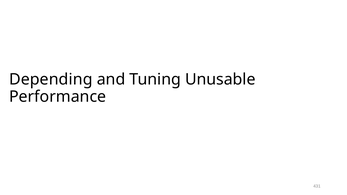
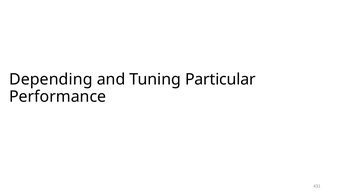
Unusable: Unusable -> Particular
